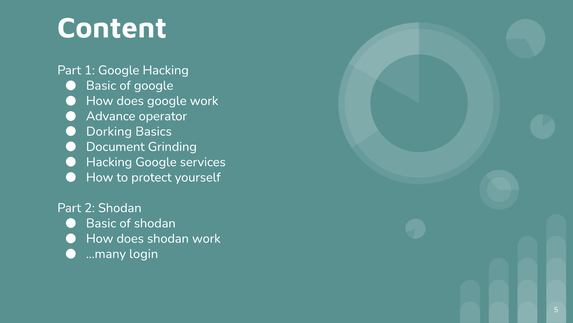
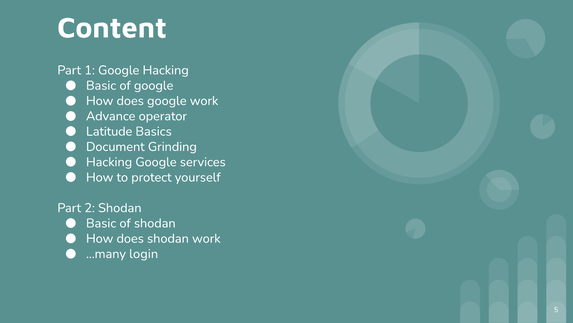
Dorking: Dorking -> Latitude
